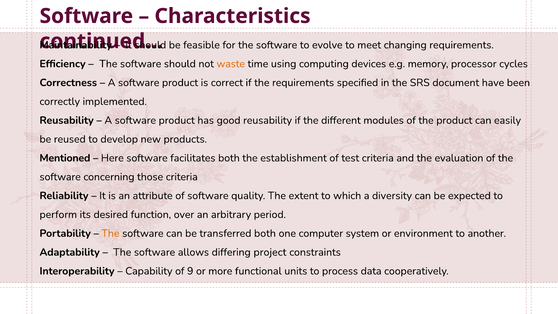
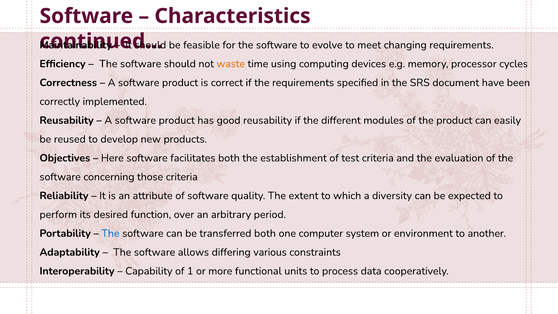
Mentioned: Mentioned -> Objectives
The at (110, 233) colour: orange -> blue
project: project -> various
9: 9 -> 1
